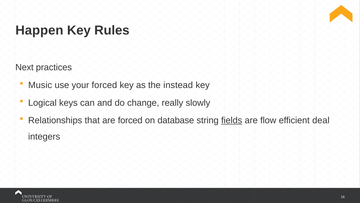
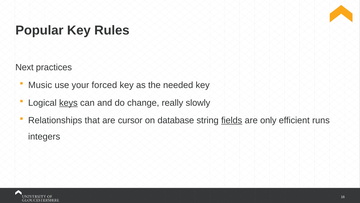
Happen: Happen -> Popular
instead: instead -> needed
keys underline: none -> present
are forced: forced -> cursor
flow: flow -> only
deal: deal -> runs
